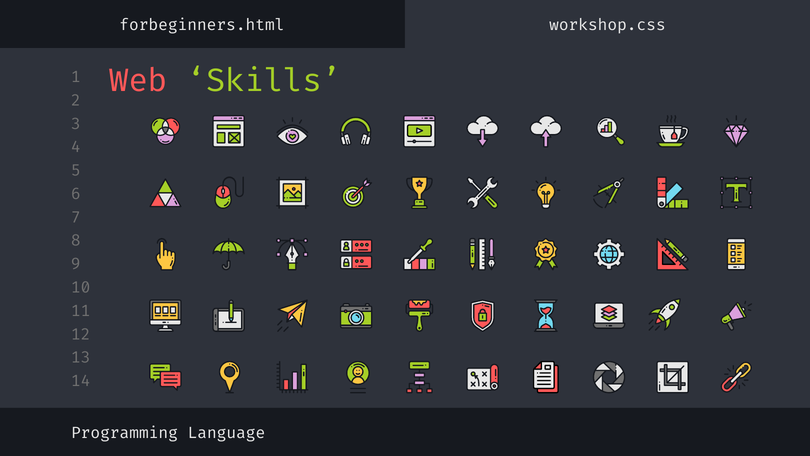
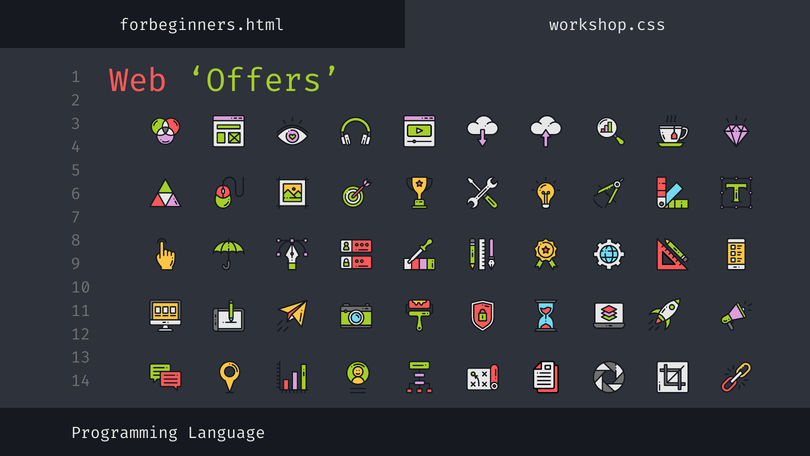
Skills: Skills -> Offers
